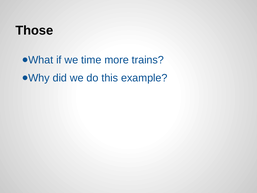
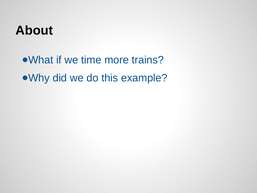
Those: Those -> About
